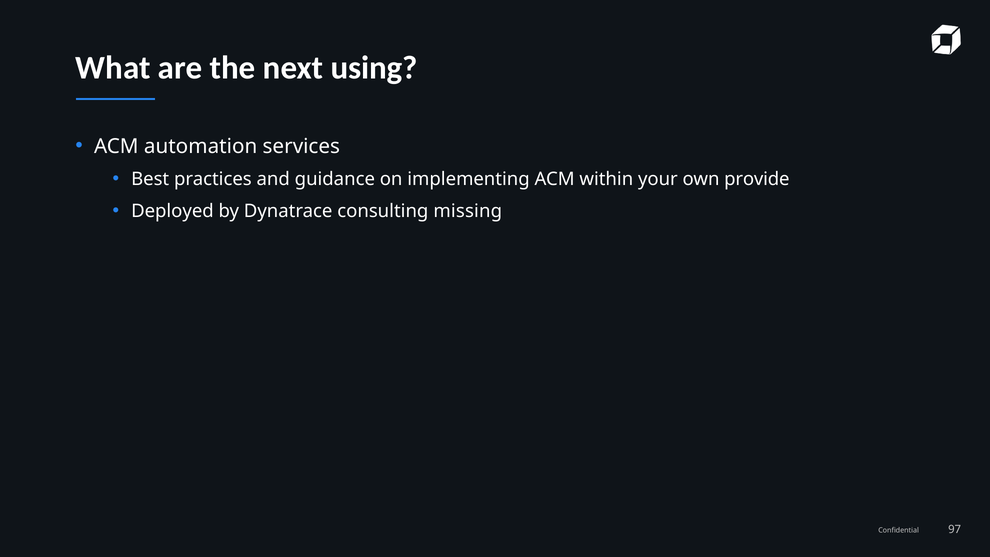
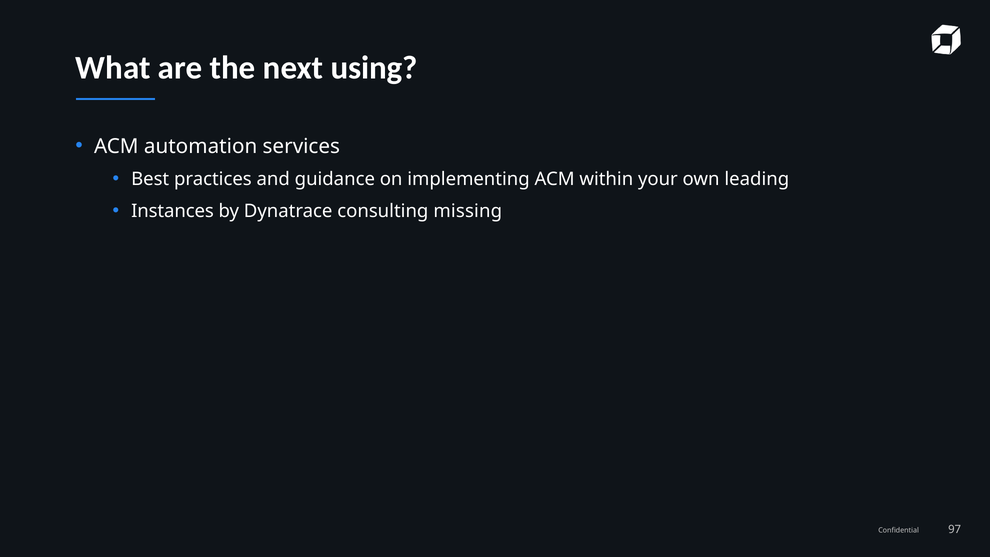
provide: provide -> leading
Deployed: Deployed -> Instances
